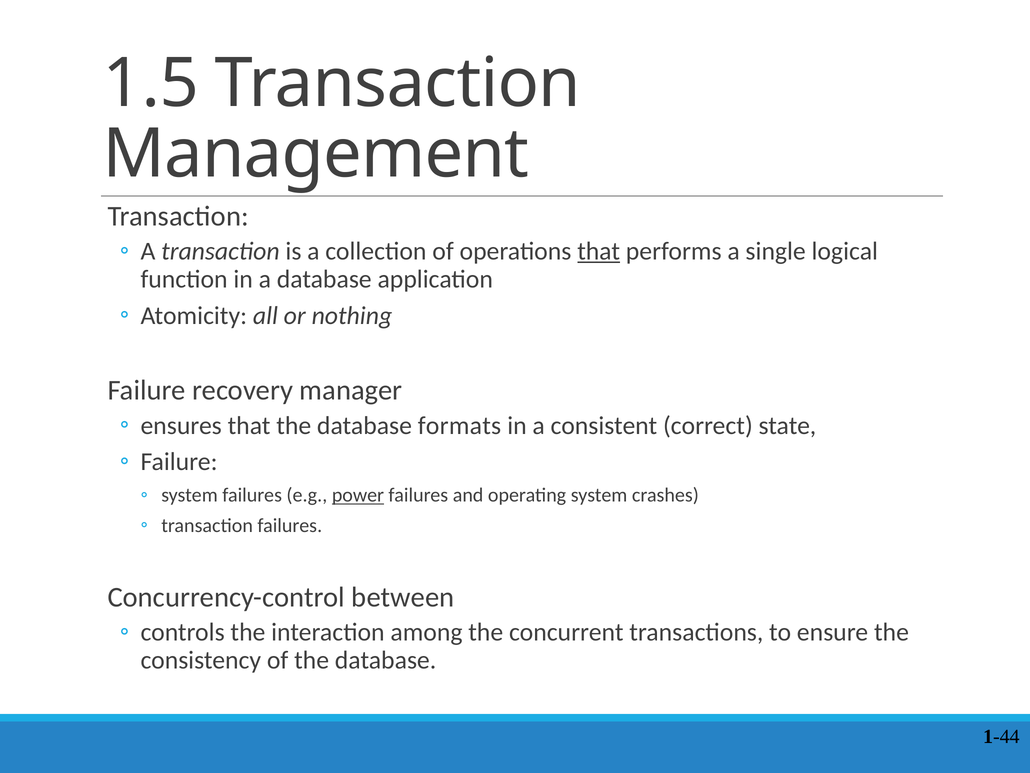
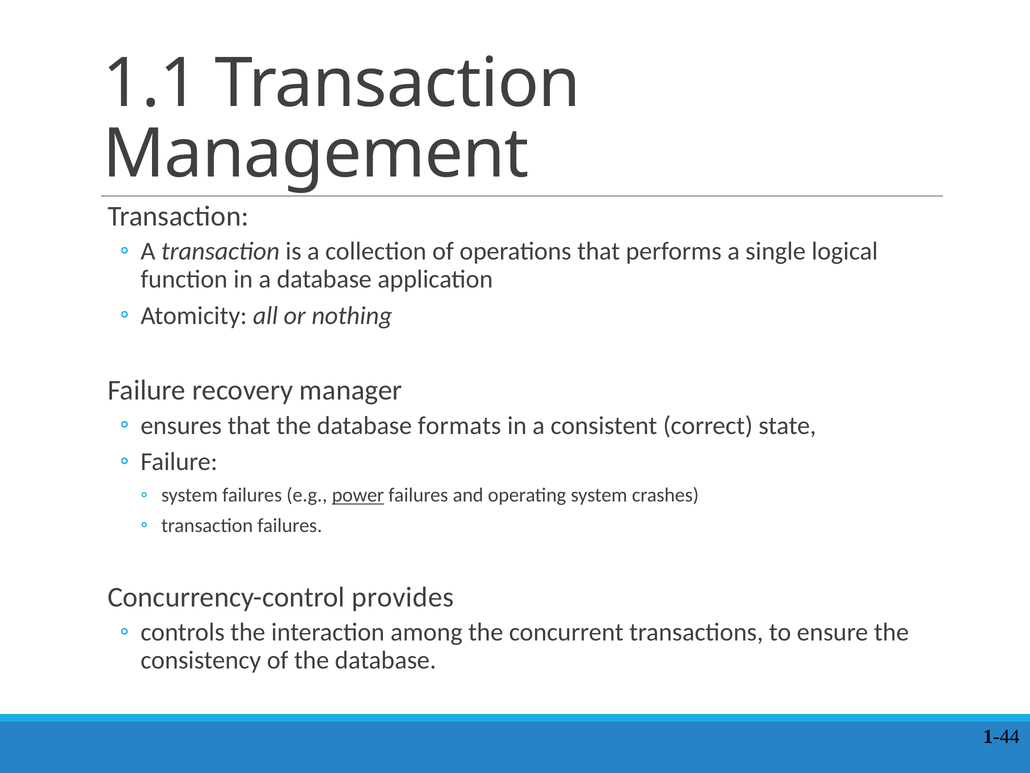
1.5: 1.5 -> 1.1
that at (599, 251) underline: present -> none
between: between -> provides
